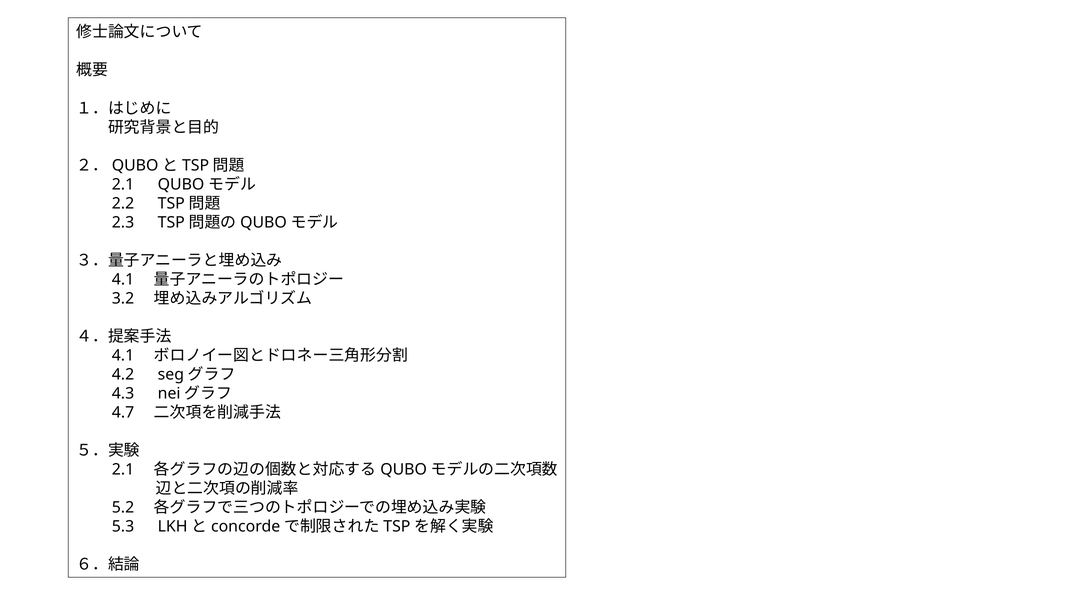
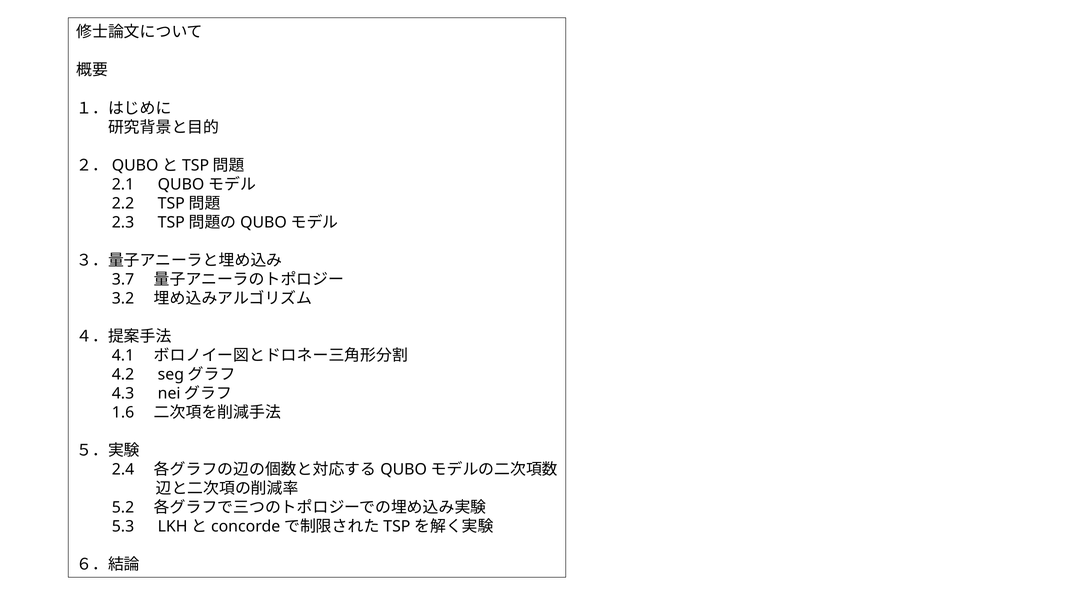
4.1 at (123, 280): 4.1 -> 3.7
4.7: 4.7 -> 1.6
2.1 at (123, 470): 2.1 -> 2.4
